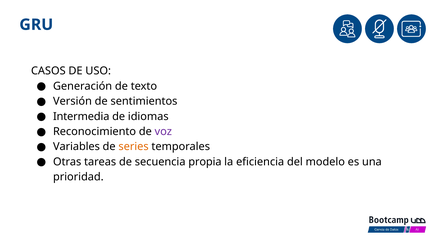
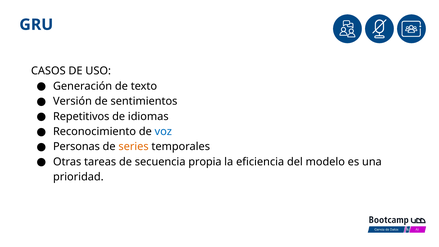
Intermedia: Intermedia -> Repetitivos
voz colour: purple -> blue
Variables: Variables -> Personas
